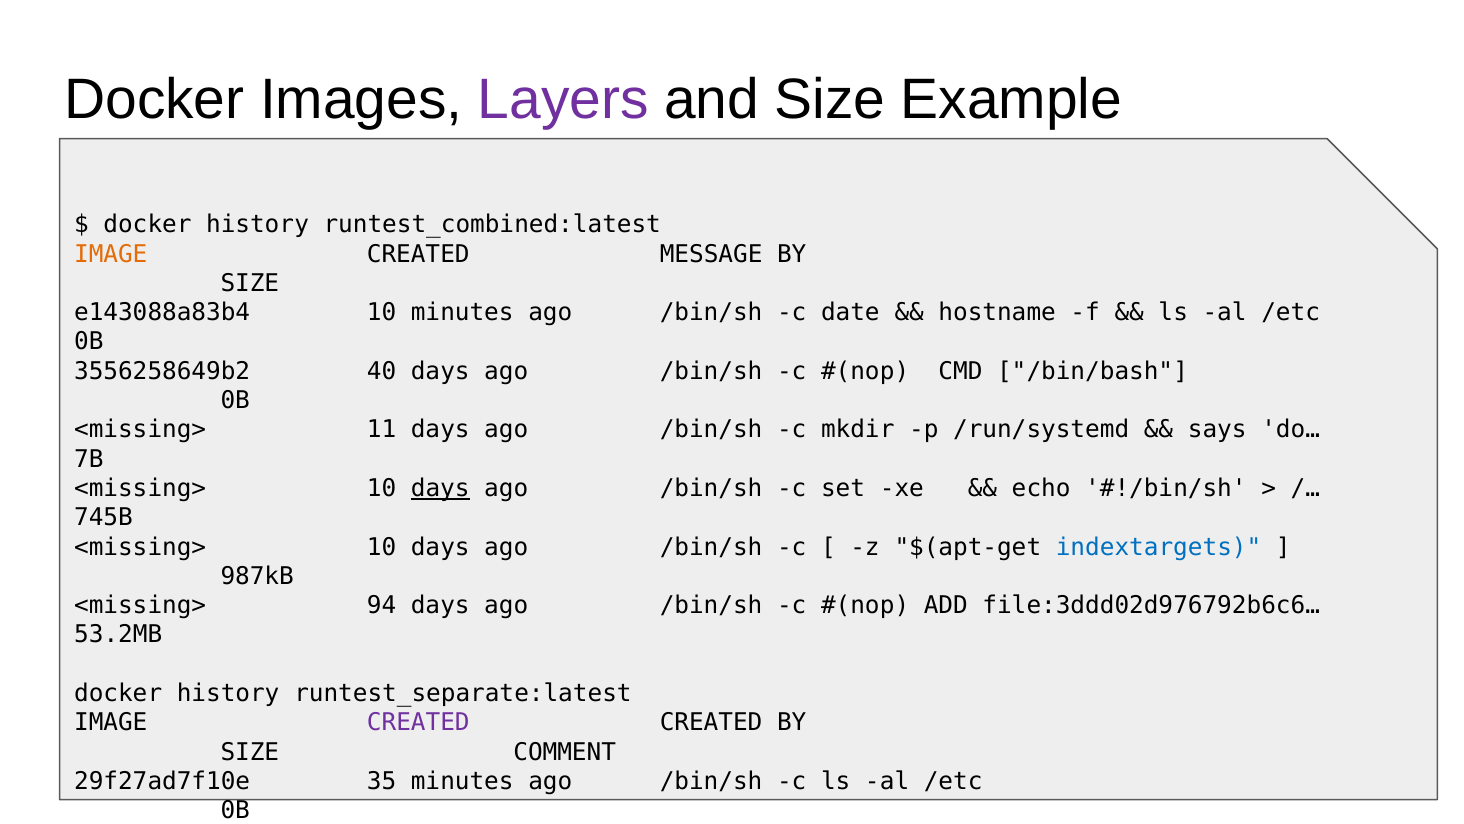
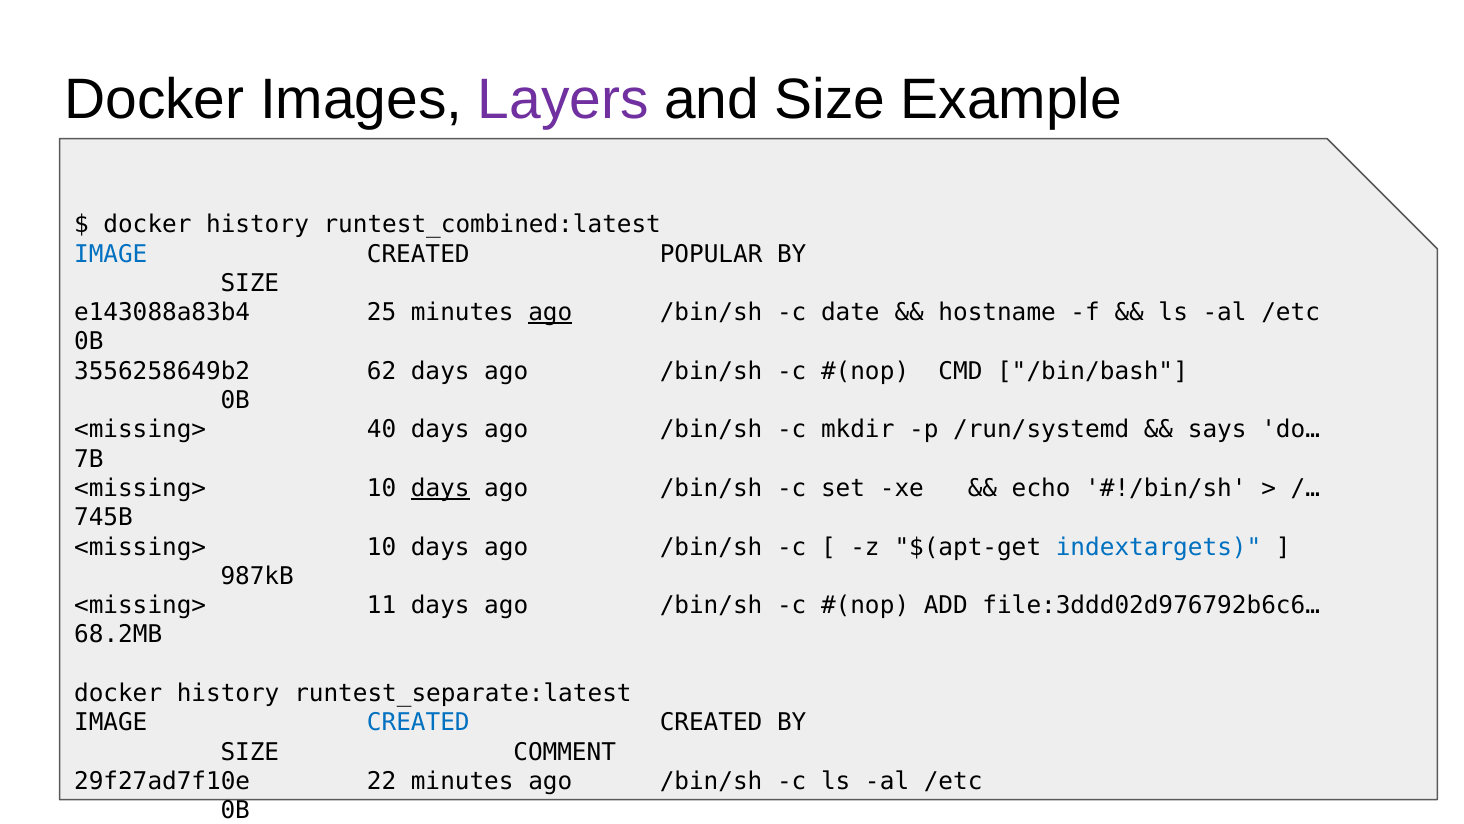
IMAGE at (111, 254) colour: orange -> blue
MESSAGE: MESSAGE -> POPULAR
e143088a83b4 10: 10 -> 25
ago at (550, 312) underline: none -> present
40: 40 -> 62
11: 11 -> 40
94: 94 -> 11
53.2MB: 53.2MB -> 68.2MB
CREATED at (418, 722) colour: purple -> blue
35: 35 -> 22
